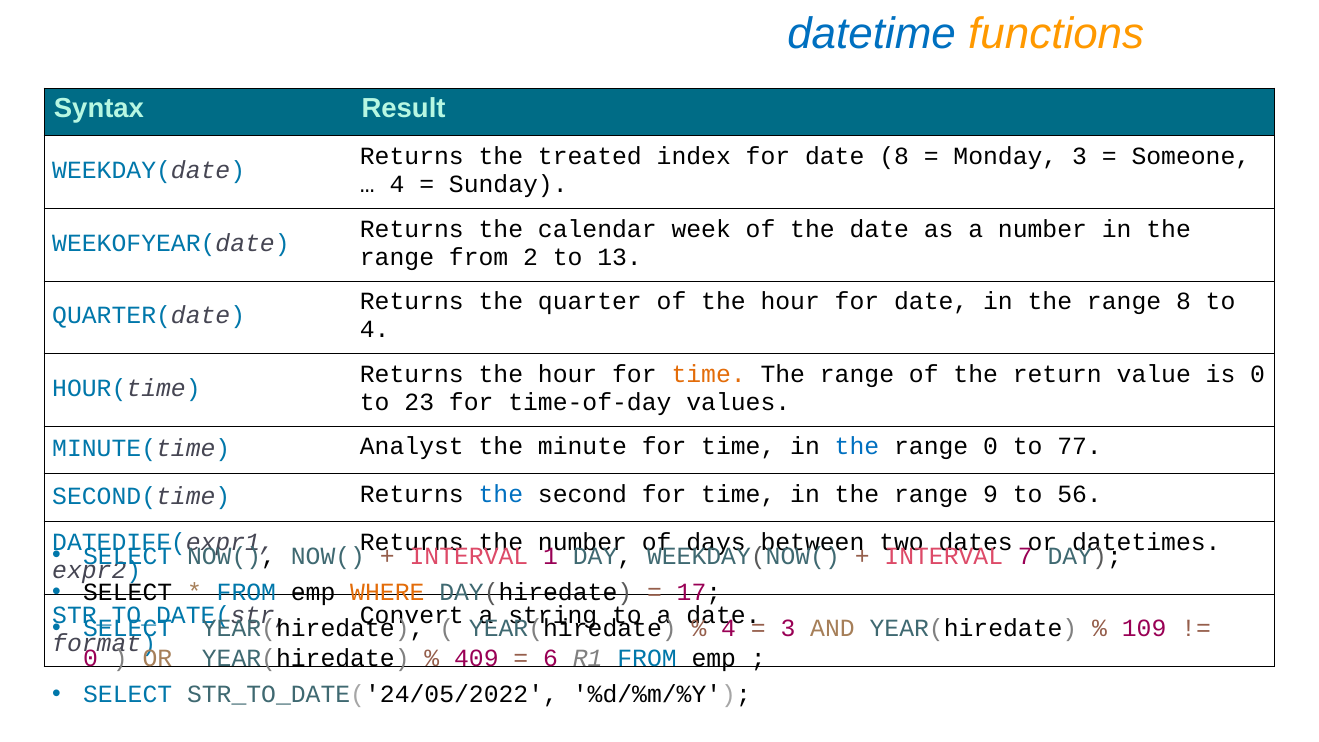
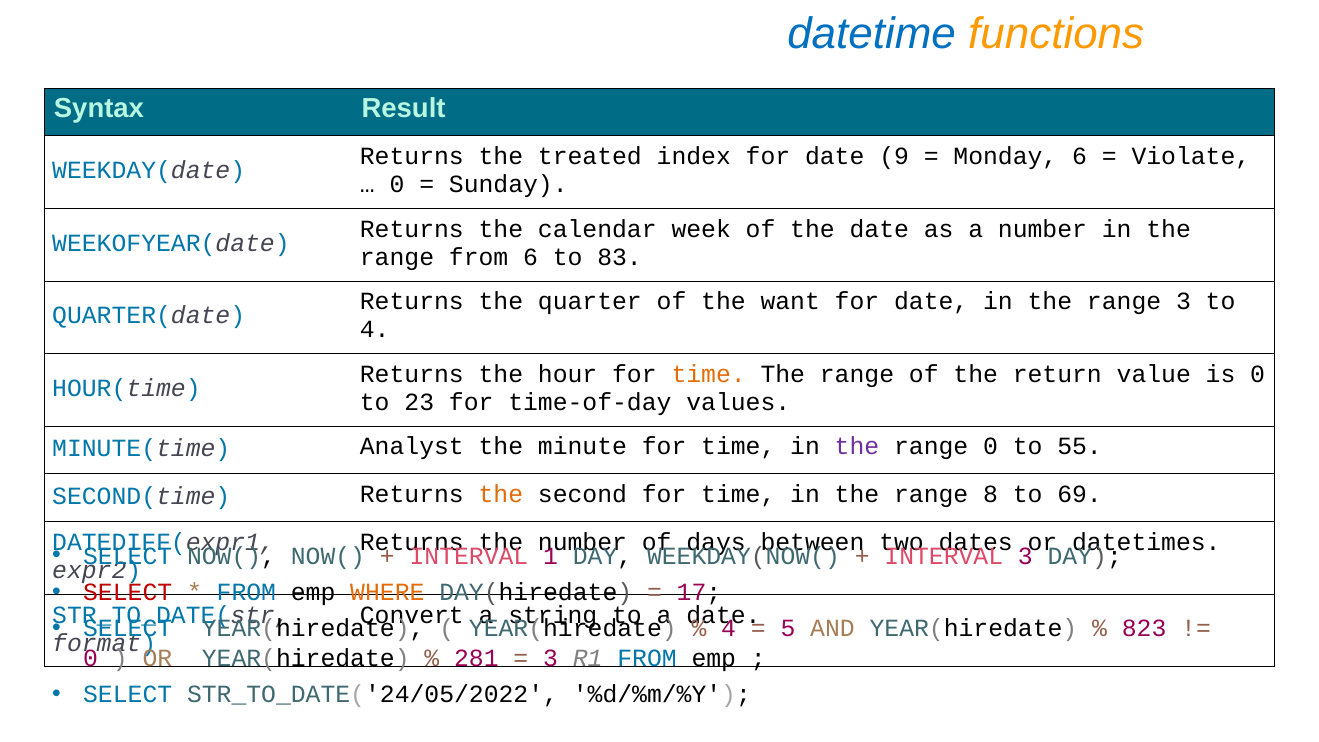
date 8: 8 -> 9
Monday 3: 3 -> 6
Someone: Someone -> Violate
4 at (397, 185): 4 -> 0
from 2: 2 -> 6
13: 13 -> 83
of the hour: hour -> want
range 8: 8 -> 3
the at (857, 447) colour: blue -> purple
77: 77 -> 55
the at (501, 495) colour: blue -> orange
9: 9 -> 8
56: 56 -> 69
7 at (1025, 556): 7 -> 3
SELECT at (128, 592) colour: black -> red
3 at (788, 628): 3 -> 5
109: 109 -> 823
409: 409 -> 281
6 at (551, 658): 6 -> 3
